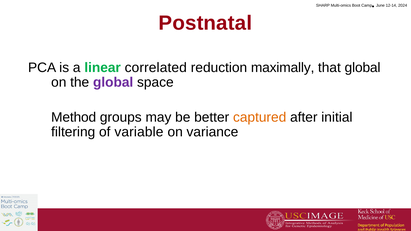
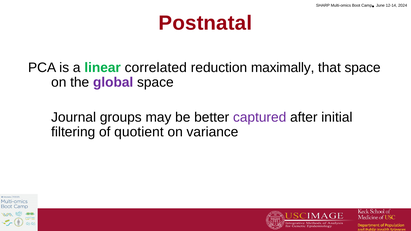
that global: global -> space
Method: Method -> Journal
captured colour: orange -> purple
variable: variable -> quotient
